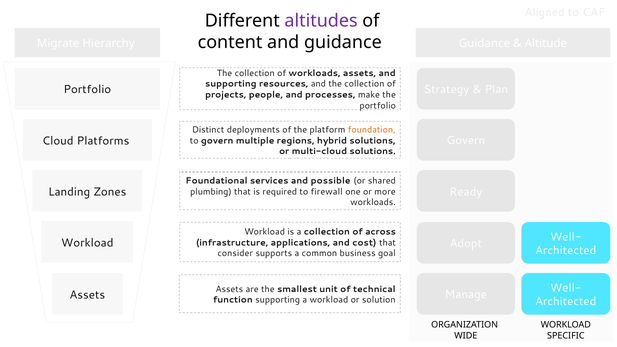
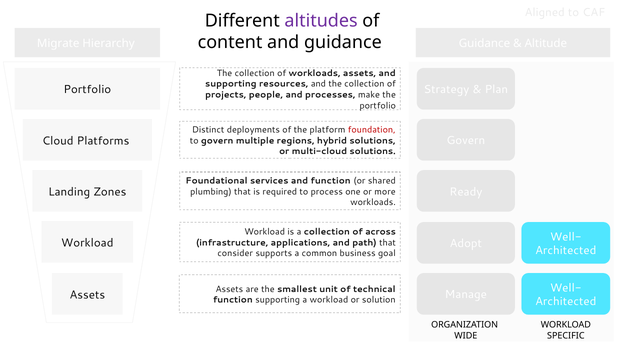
foundation colour: orange -> red
and possible: possible -> function
firewall: firewall -> process
cost: cost -> path
